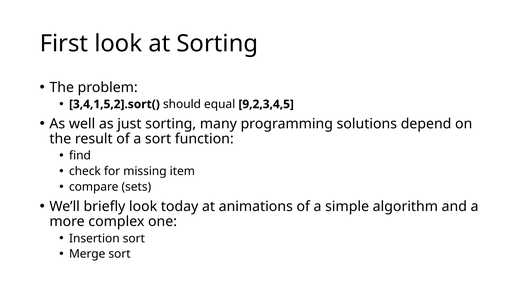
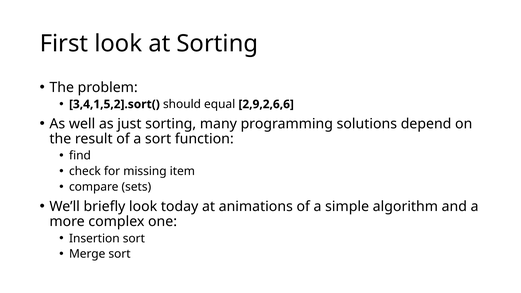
9,2,3,4,5: 9,2,3,4,5 -> 2,9,2,6,6
